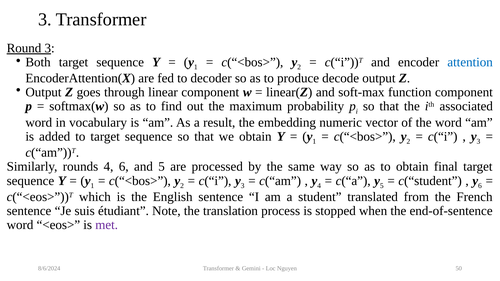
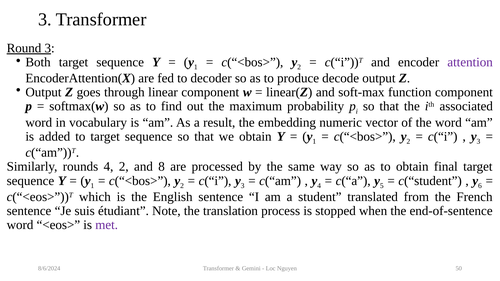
attention colour: blue -> purple
4 6: 6 -> 2
and 5: 5 -> 8
